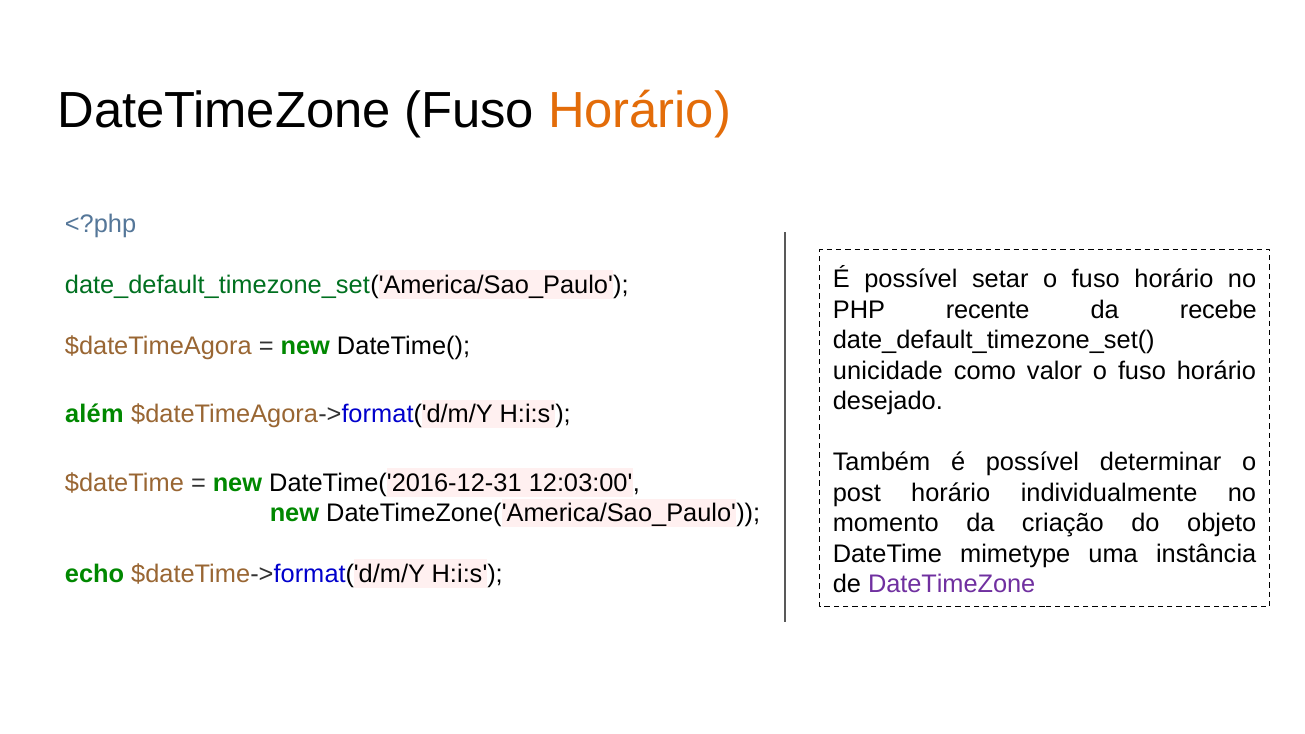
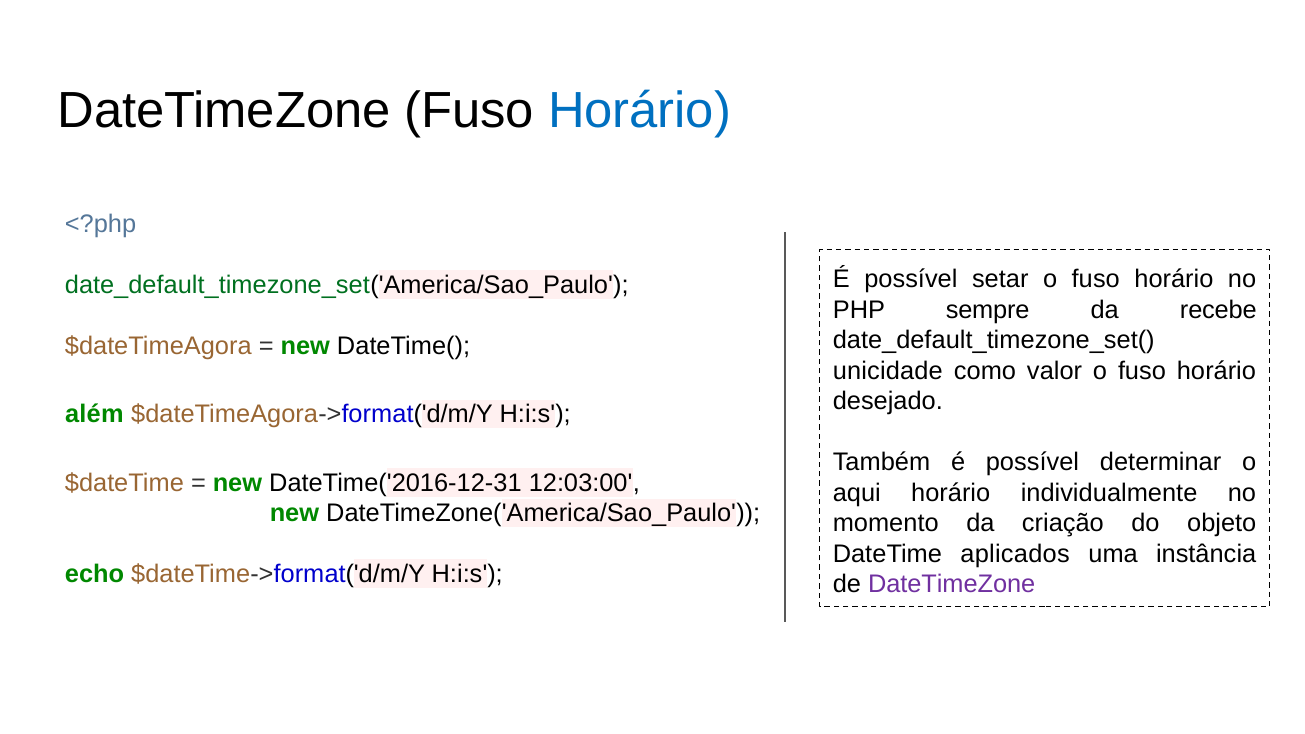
Horário at (640, 111) colour: orange -> blue
recente: recente -> sempre
post: post -> aqui
mimetype: mimetype -> aplicados
